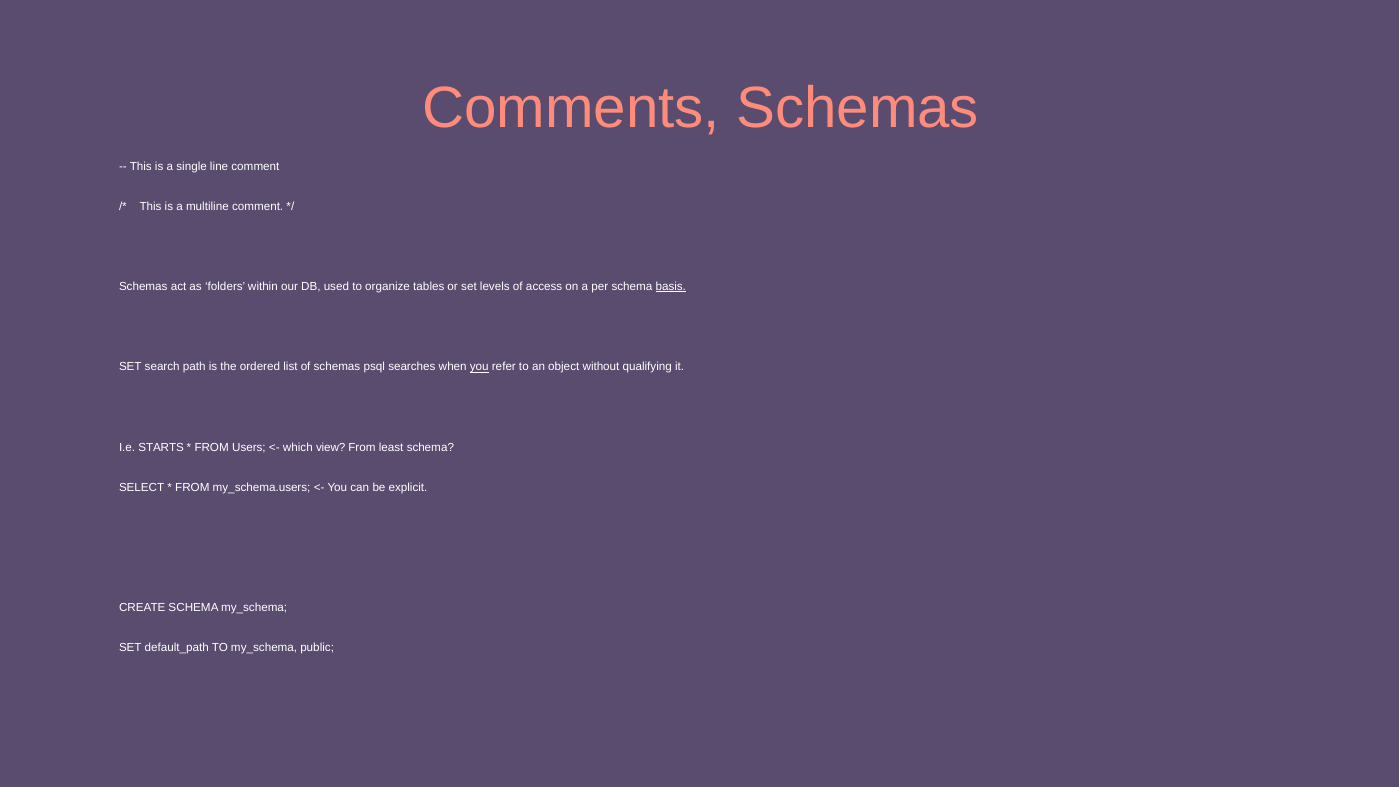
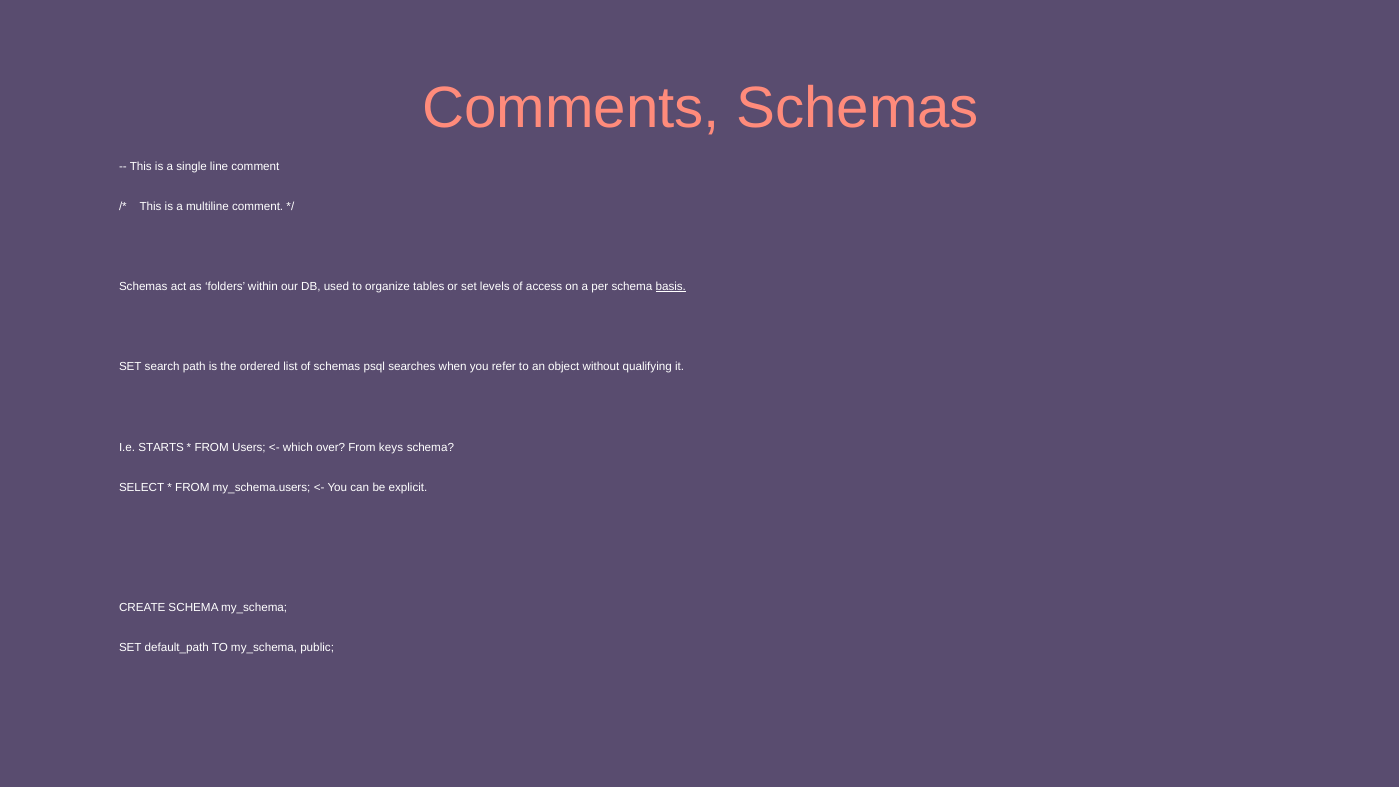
you at (479, 367) underline: present -> none
view: view -> over
least: least -> keys
